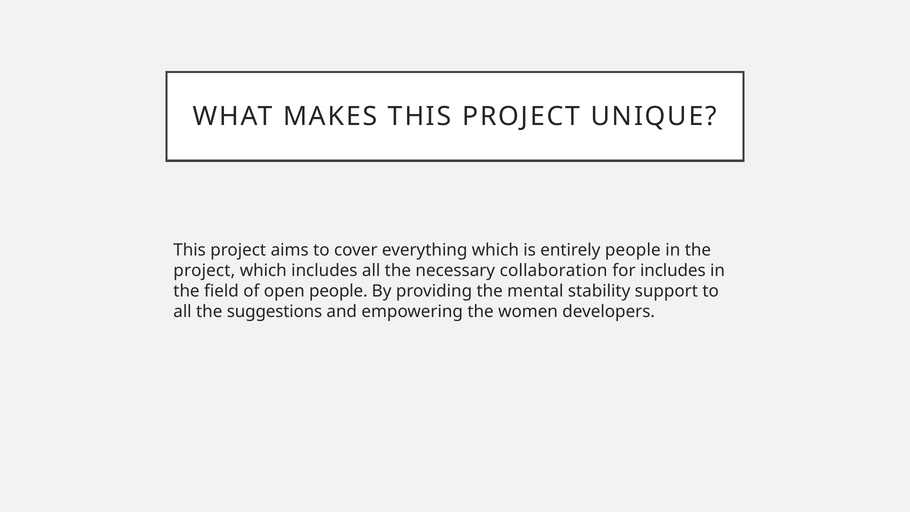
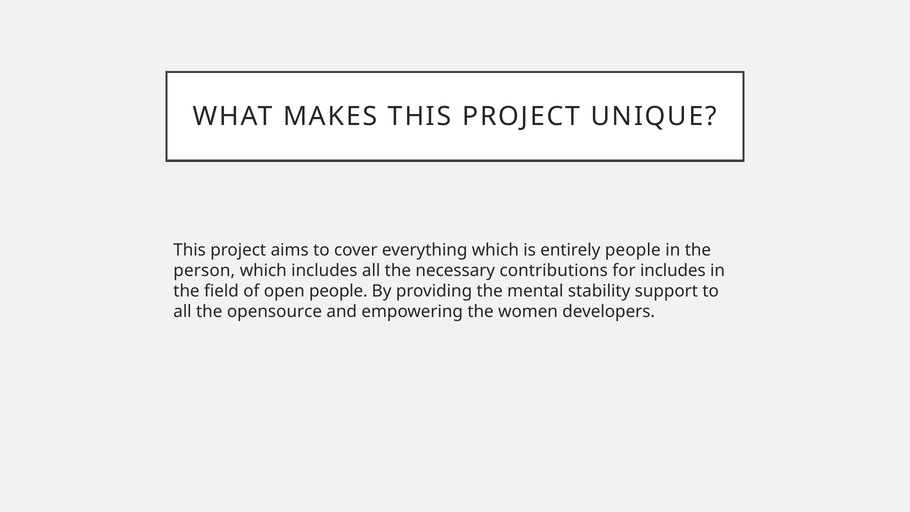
project at (204, 271): project -> person
collaboration: collaboration -> contributions
suggestions: suggestions -> opensource
